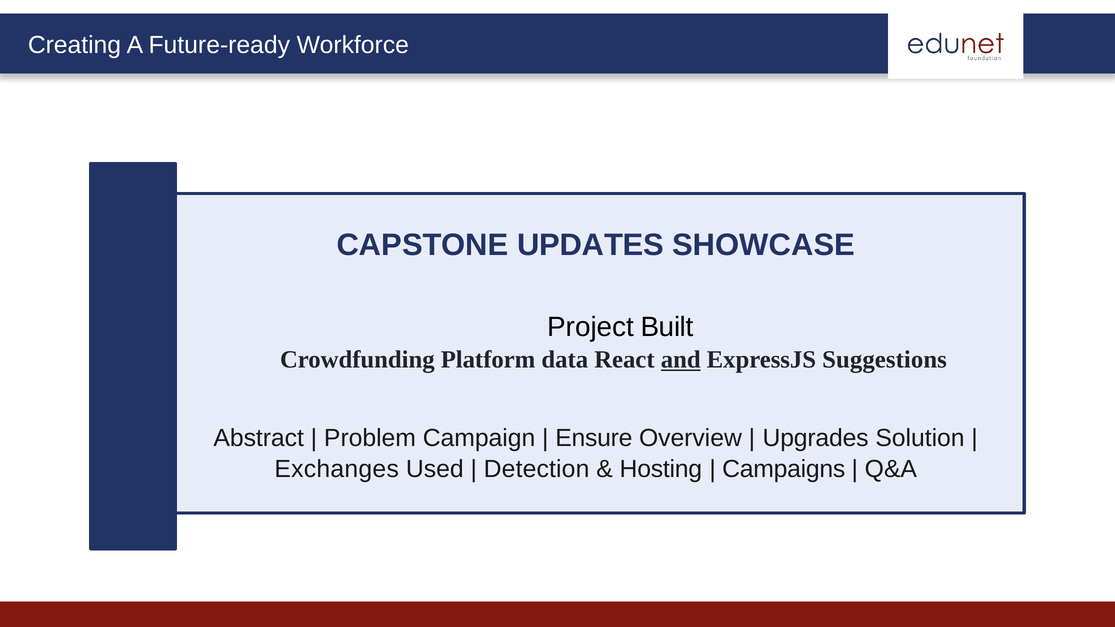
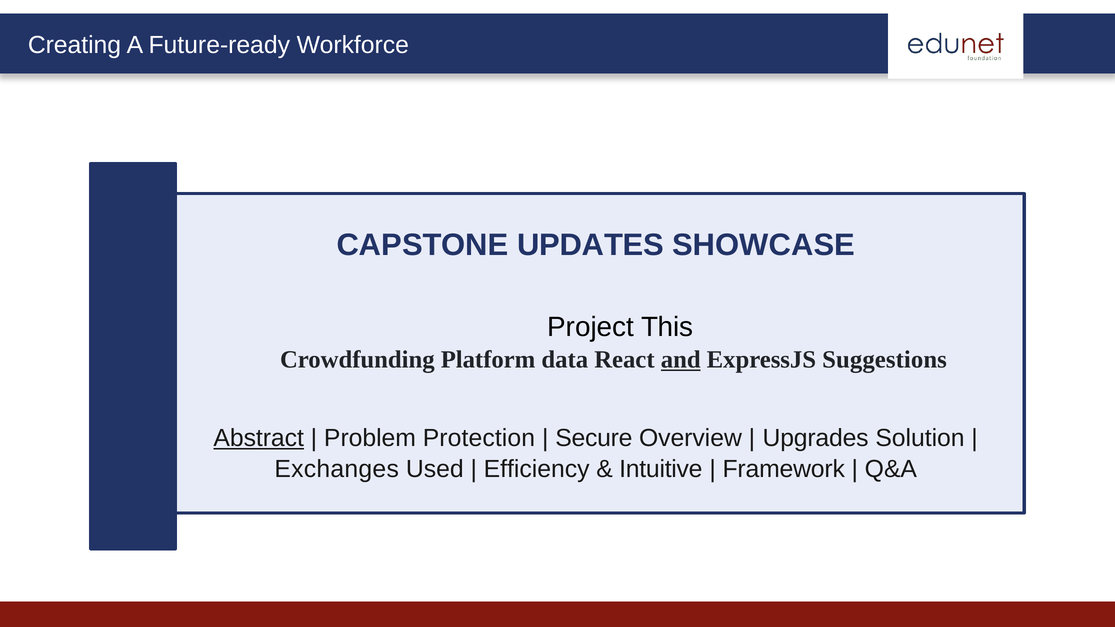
Built: Built -> This
Abstract underline: none -> present
Campaign: Campaign -> Protection
Ensure: Ensure -> Secure
Detection: Detection -> Efficiency
Hosting: Hosting -> Intuitive
Campaigns: Campaigns -> Framework
